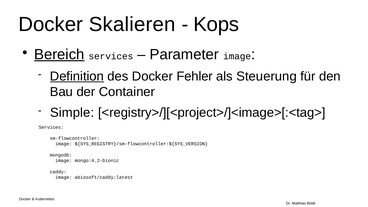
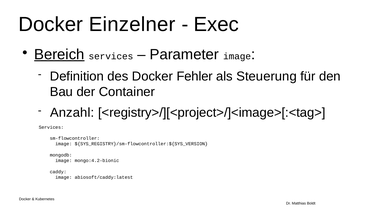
Skalieren: Skalieren -> Einzelner
Kops: Kops -> Exec
Definition underline: present -> none
Simple: Simple -> Anzahl
